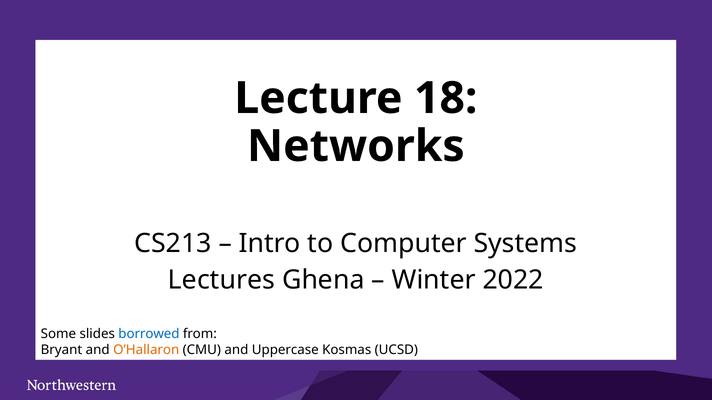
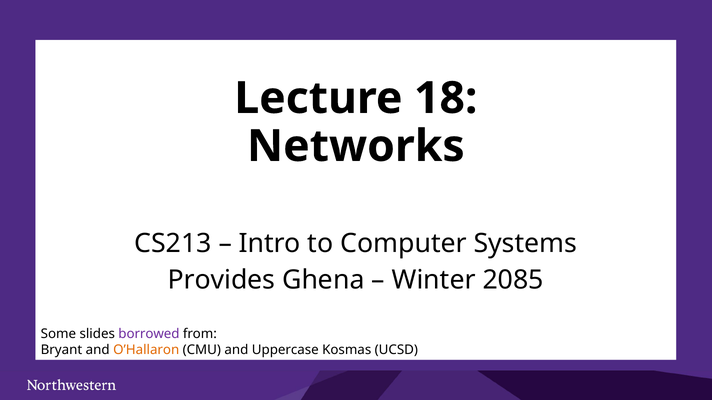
Lectures: Lectures -> Provides
2022: 2022 -> 2085
borrowed colour: blue -> purple
